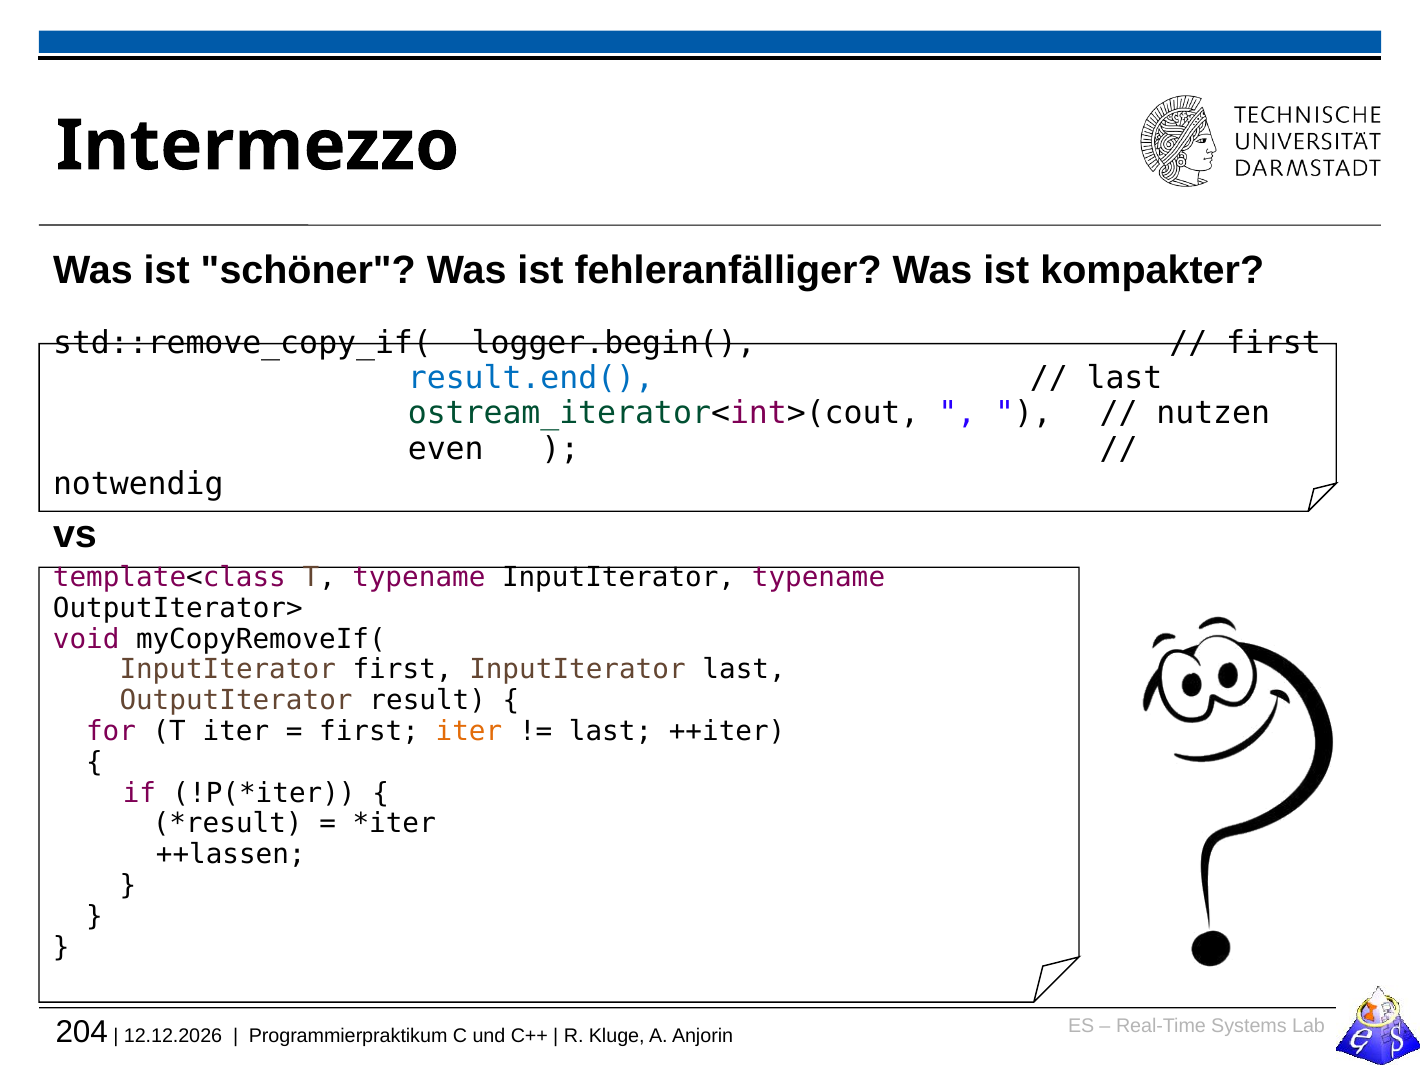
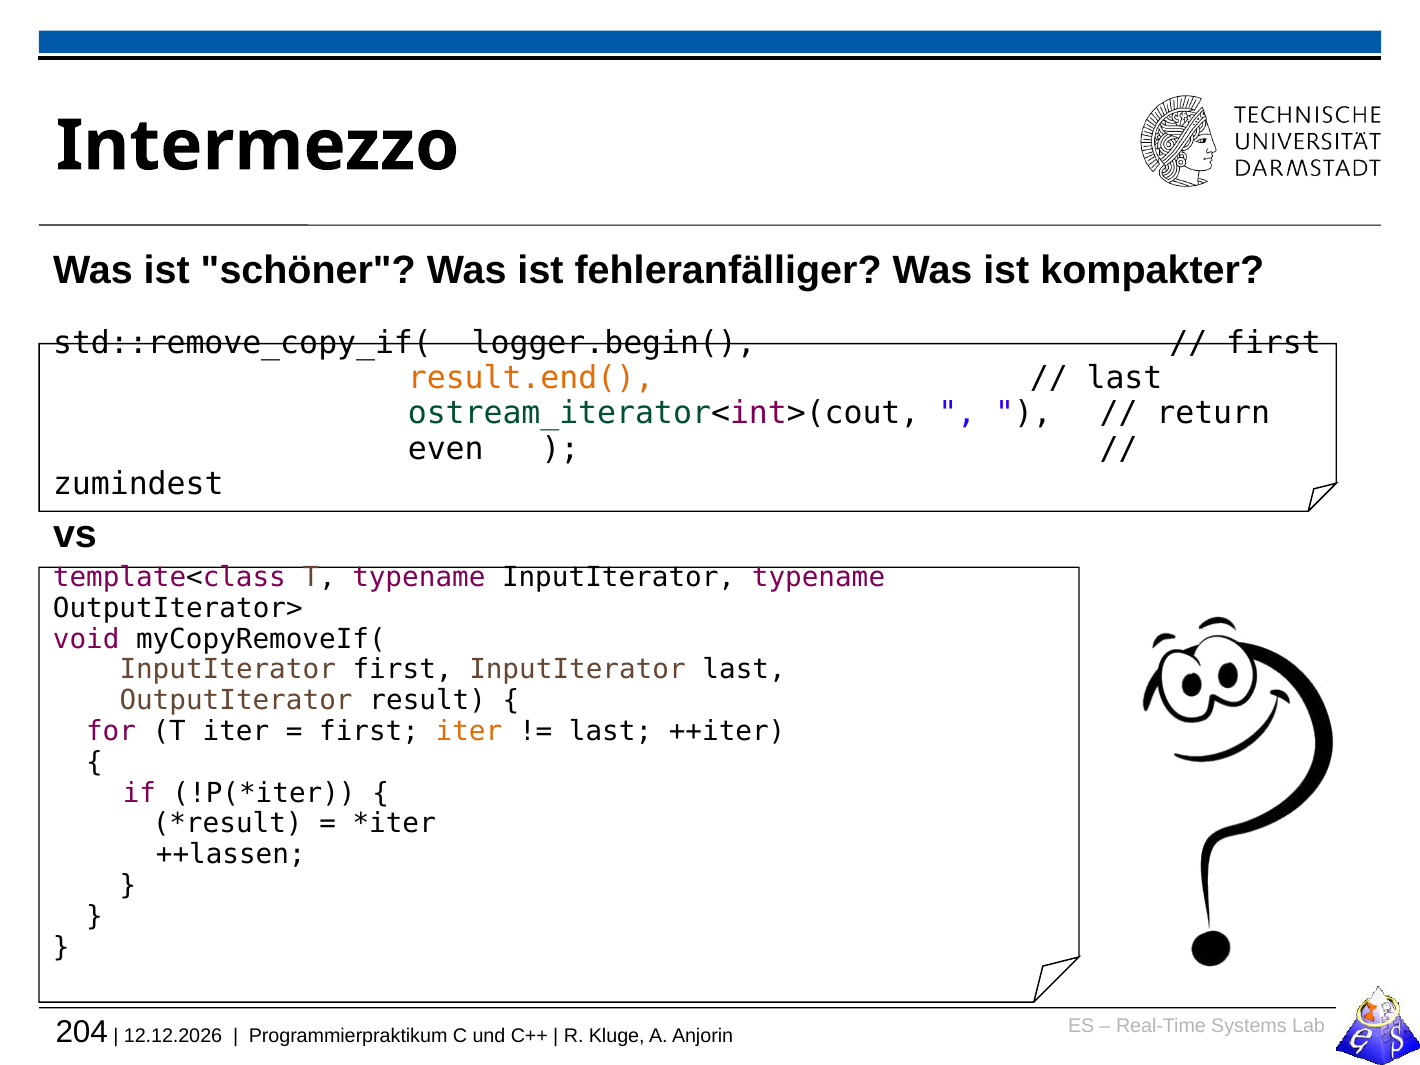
result.end( colour: blue -> orange
nutzen: nutzen -> return
notwendig: notwendig -> zumindest
